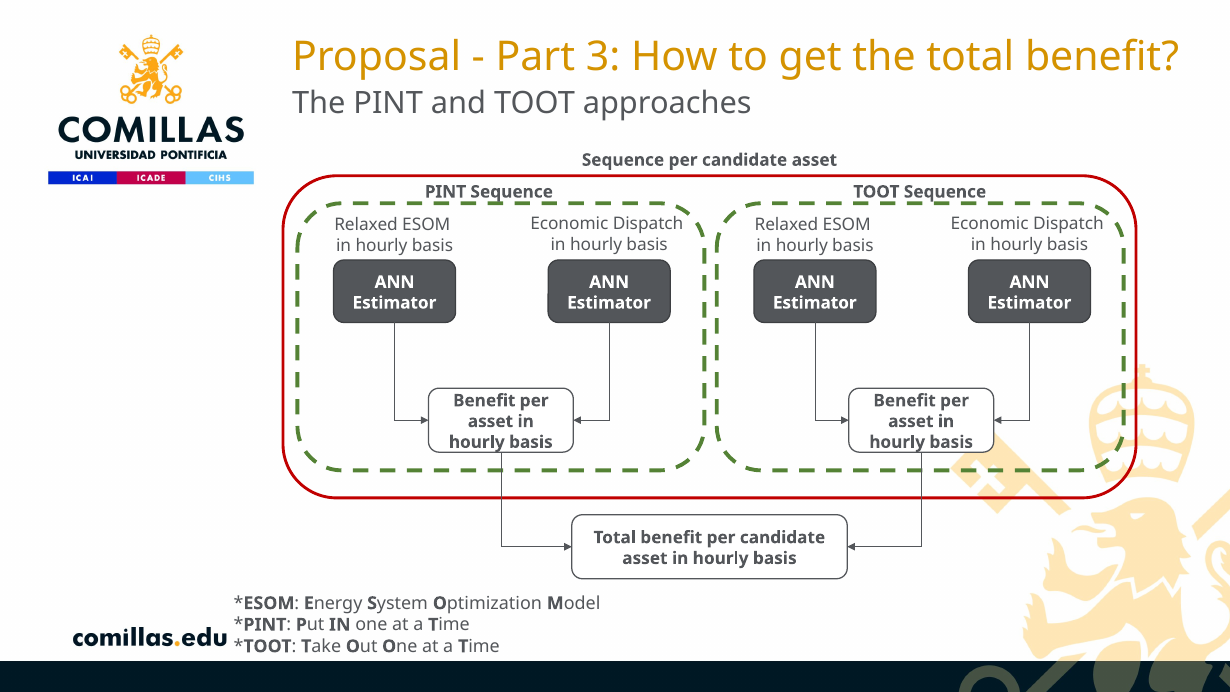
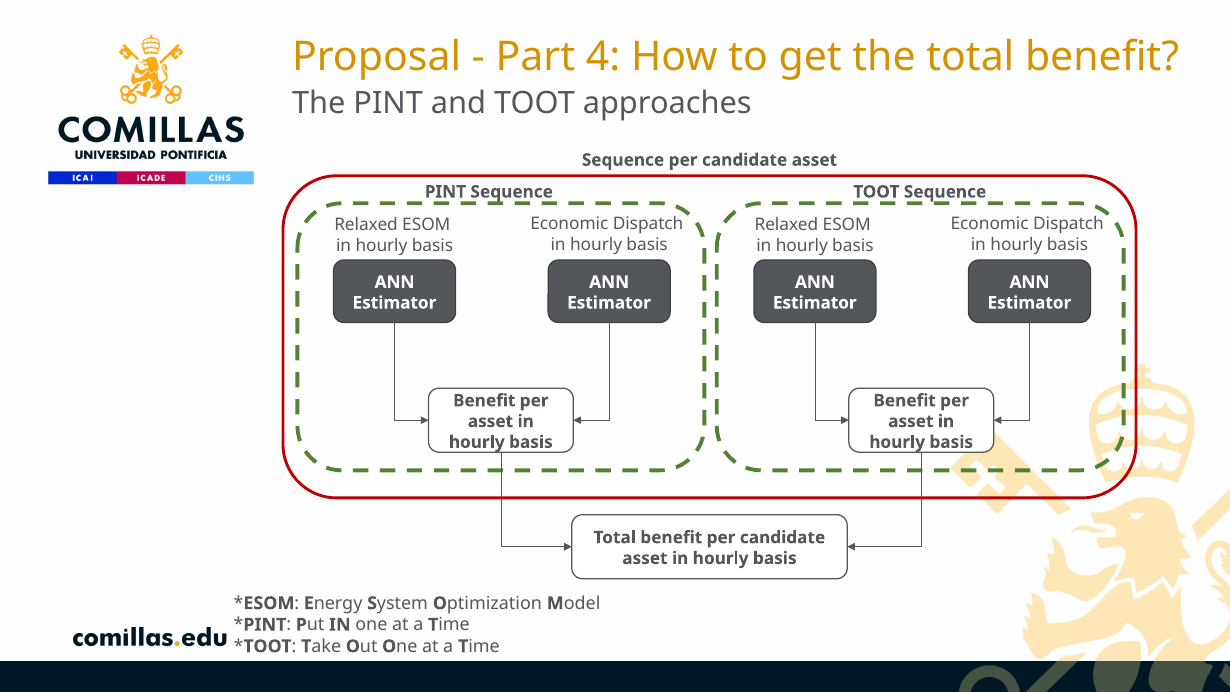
3: 3 -> 4
